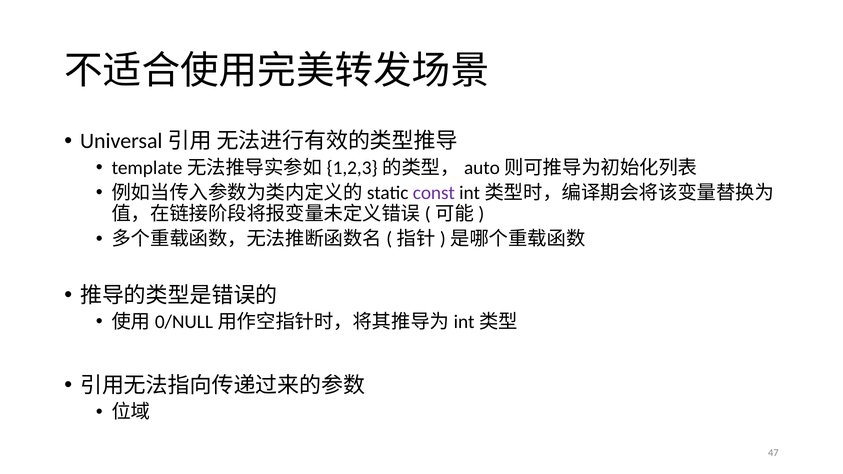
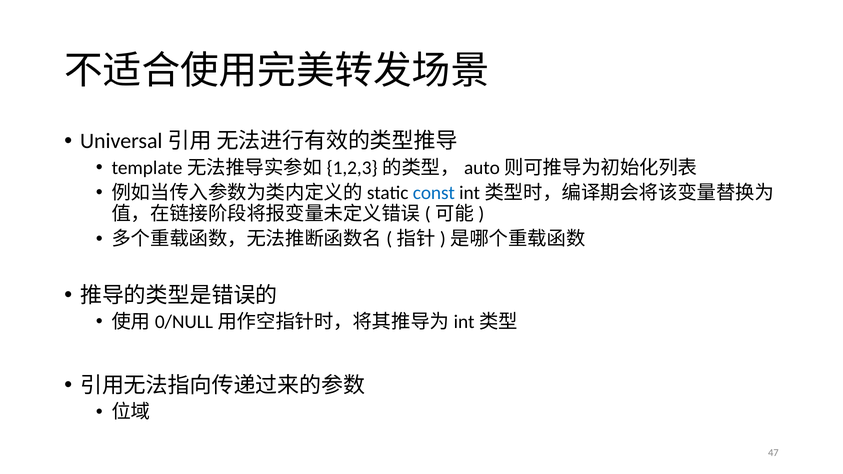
const colour: purple -> blue
